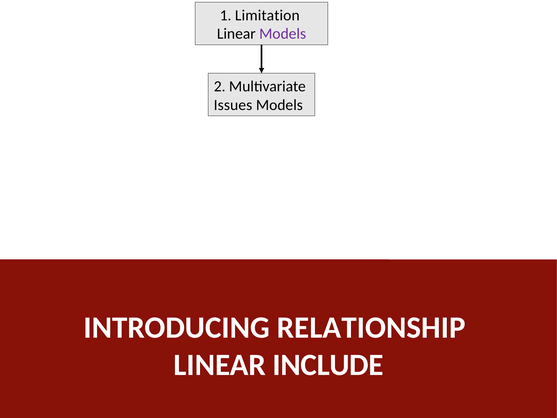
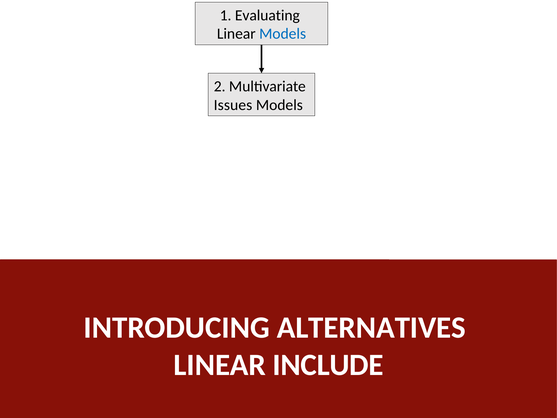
Limitation: Limitation -> Evaluating
Models at (283, 34) colour: purple -> blue
RELATIONSHIP: RELATIONSHIP -> ALTERNATIVES
